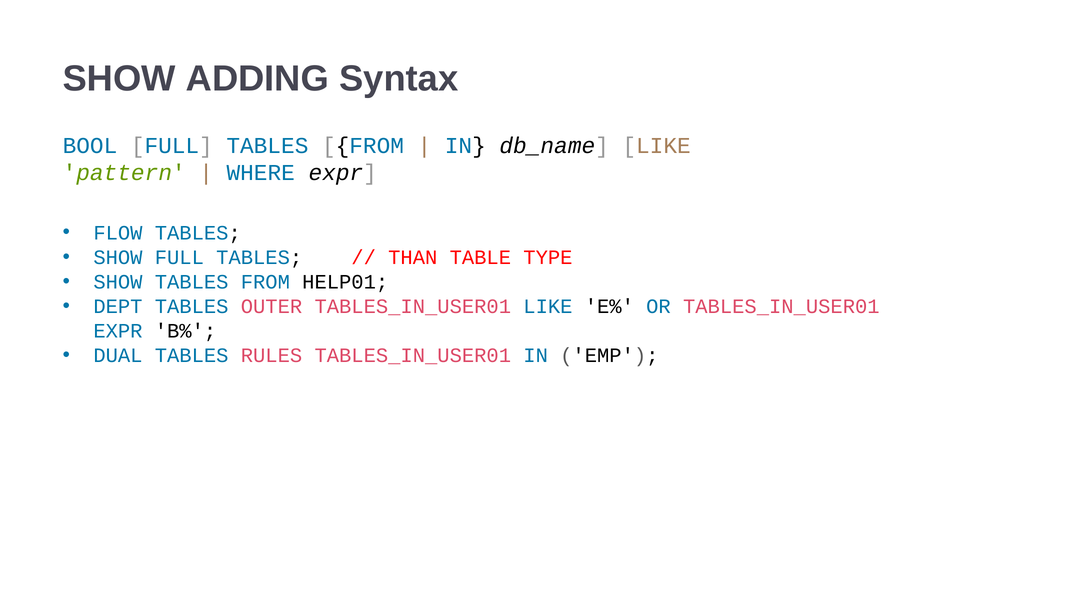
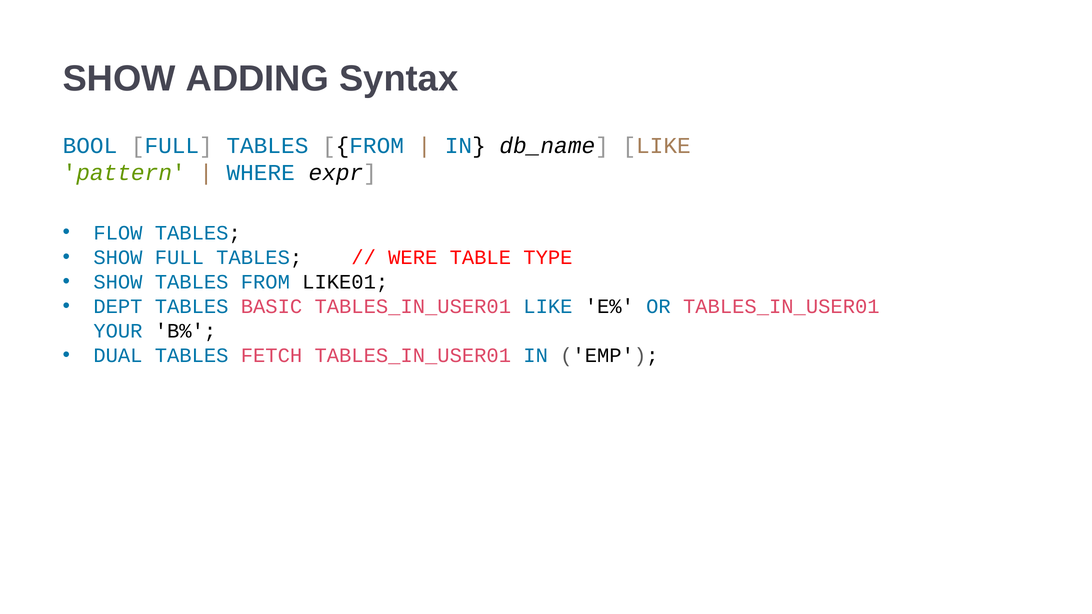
THAN: THAN -> WERE
HELP01: HELP01 -> LIKE01
OUTER: OUTER -> BASIC
EXPR at (118, 331): EXPR -> YOUR
RULES: RULES -> FETCH
